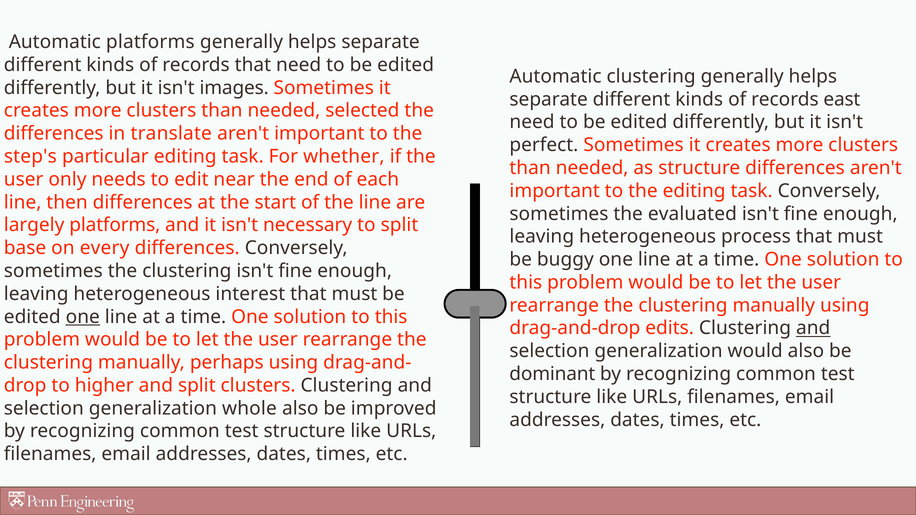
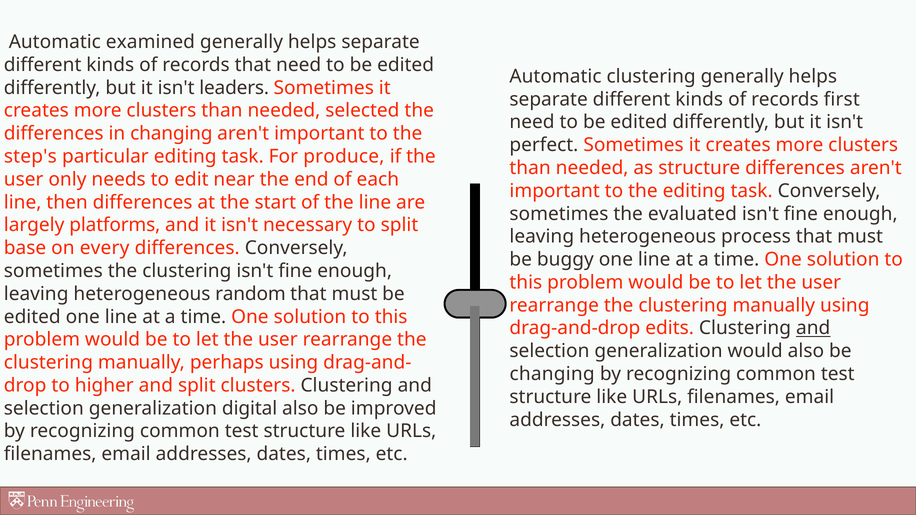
Automatic platforms: platforms -> examined
images: images -> leaders
east: east -> first
in translate: translate -> changing
whether: whether -> produce
interest: interest -> random
one at (83, 317) underline: present -> none
dominant at (552, 374): dominant -> changing
whole: whole -> digital
